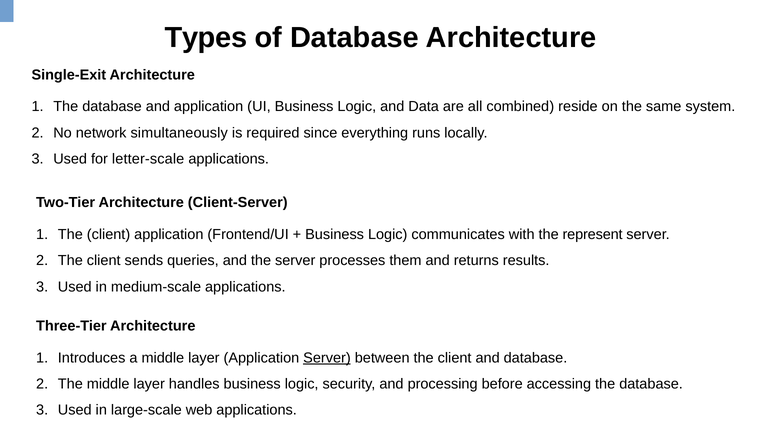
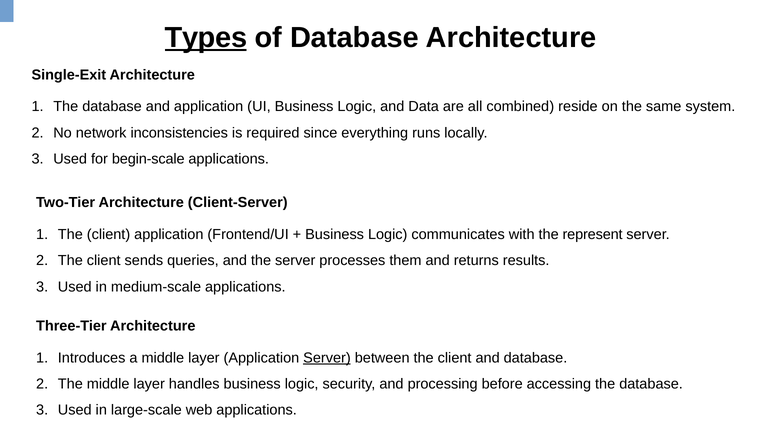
Types underline: none -> present
simultaneously: simultaneously -> inconsistencies
letter-scale: letter-scale -> begin-scale
